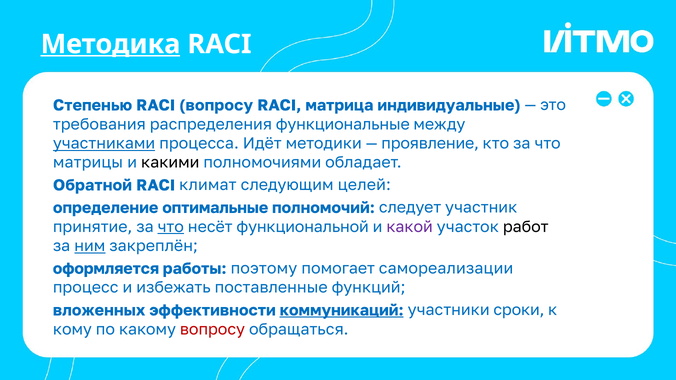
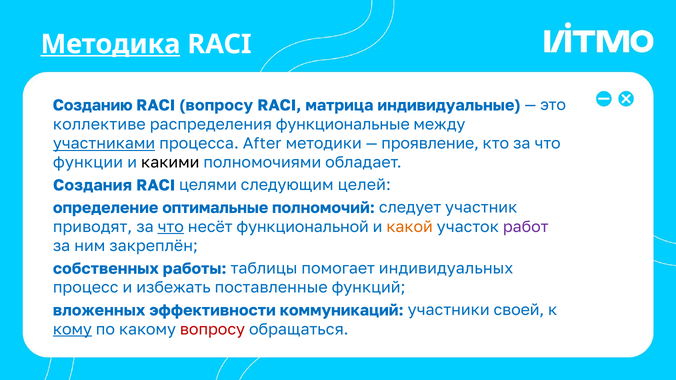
Степенью: Степенью -> Созданию
требования: требования -> коллективе
Идёт: Идёт -> After
матрицы: матрицы -> функции
Обратной: Обратной -> Создания
климат: климат -> целями
принятие: принятие -> приводят
какой colour: purple -> orange
работ colour: black -> purple
ним underline: present -> none
оформляется: оформляется -> собственных
поэтому: поэтому -> таблицы
самореализации: самореализации -> индивидуальных
коммуникаций underline: present -> none
сроки: сроки -> своей
кому underline: none -> present
